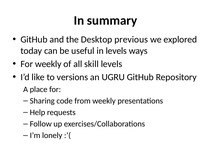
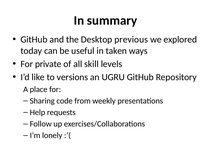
in levels: levels -> taken
For weekly: weekly -> private
